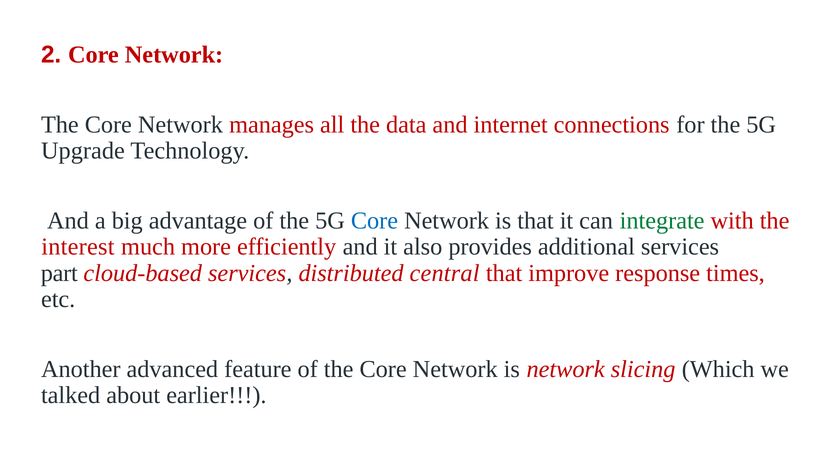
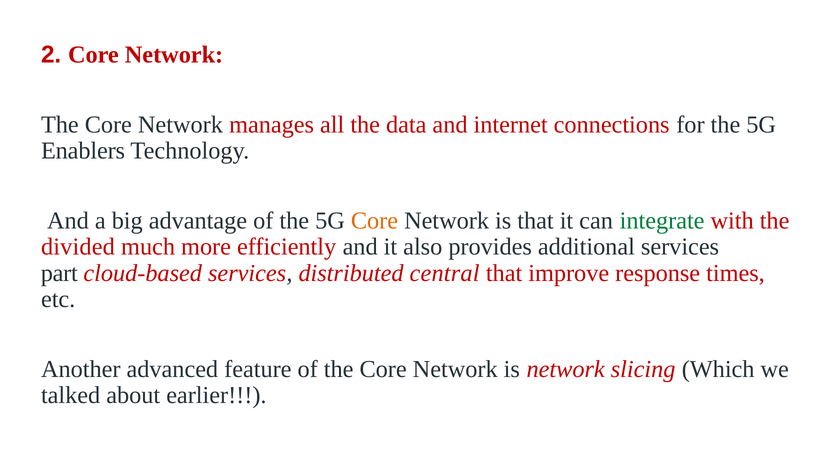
Upgrade: Upgrade -> Enablers
Core at (374, 221) colour: blue -> orange
interest: interest -> divided
